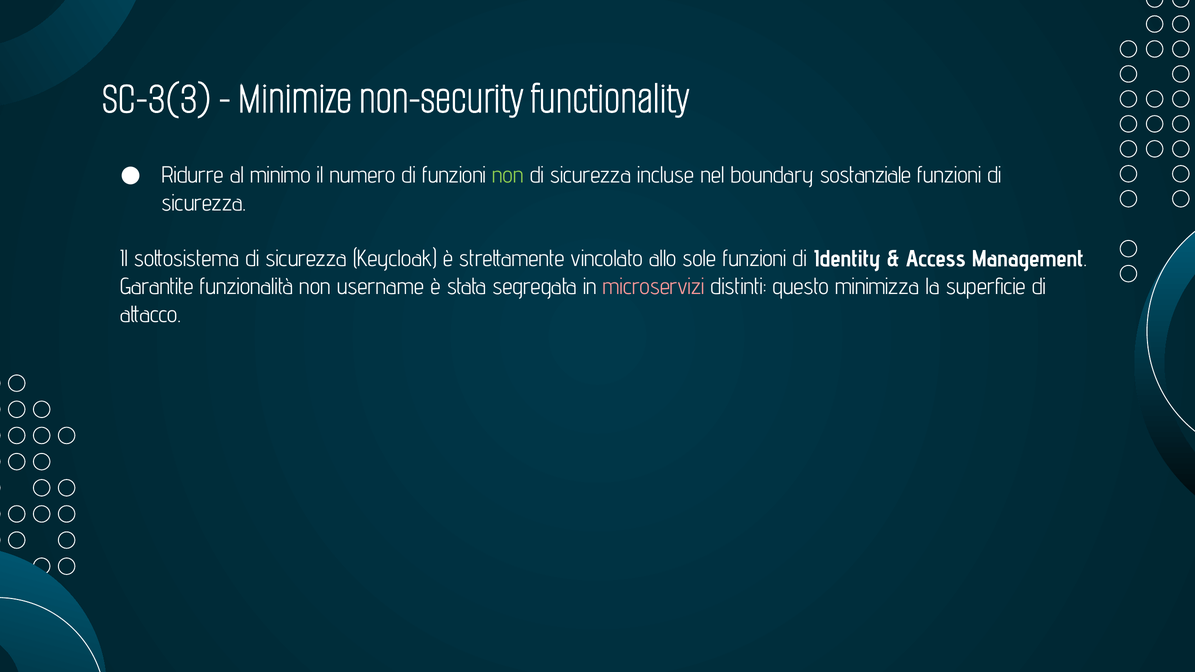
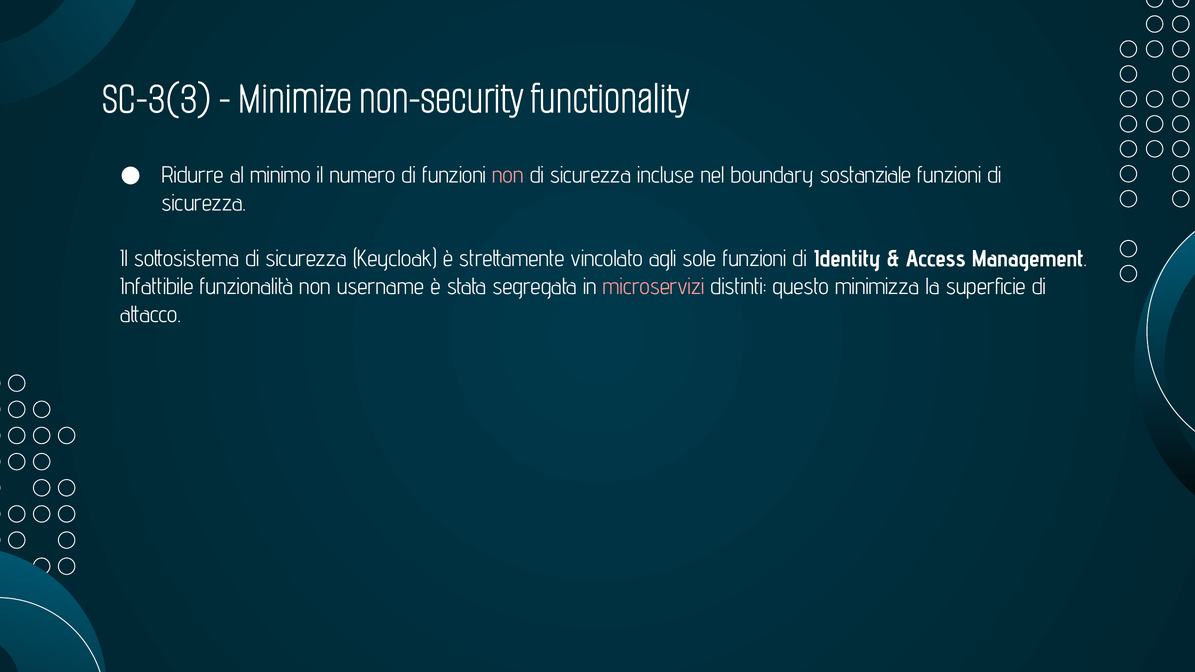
non at (508, 175) colour: light green -> pink
allo: allo -> agli
Garantite: Garantite -> Infattibile
